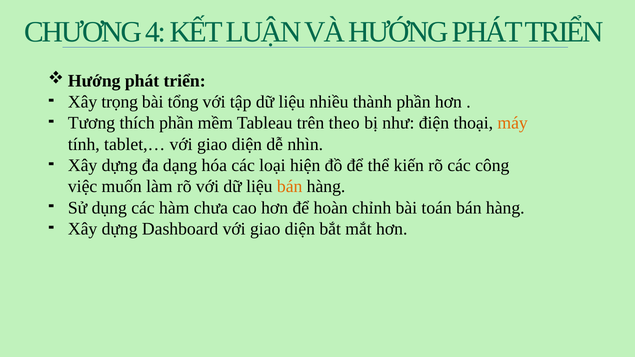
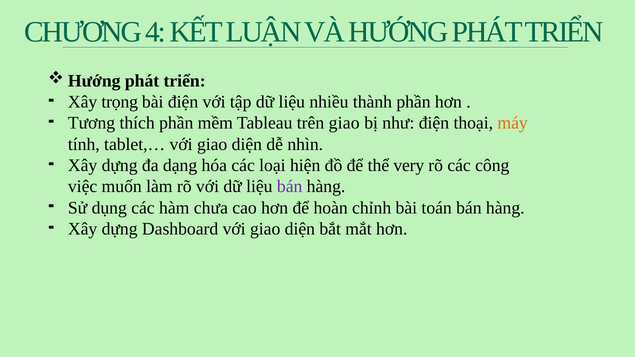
bài tổng: tổng -> điện
trên theo: theo -> giao
kiến: kiến -> very
bán at (290, 187) colour: orange -> purple
